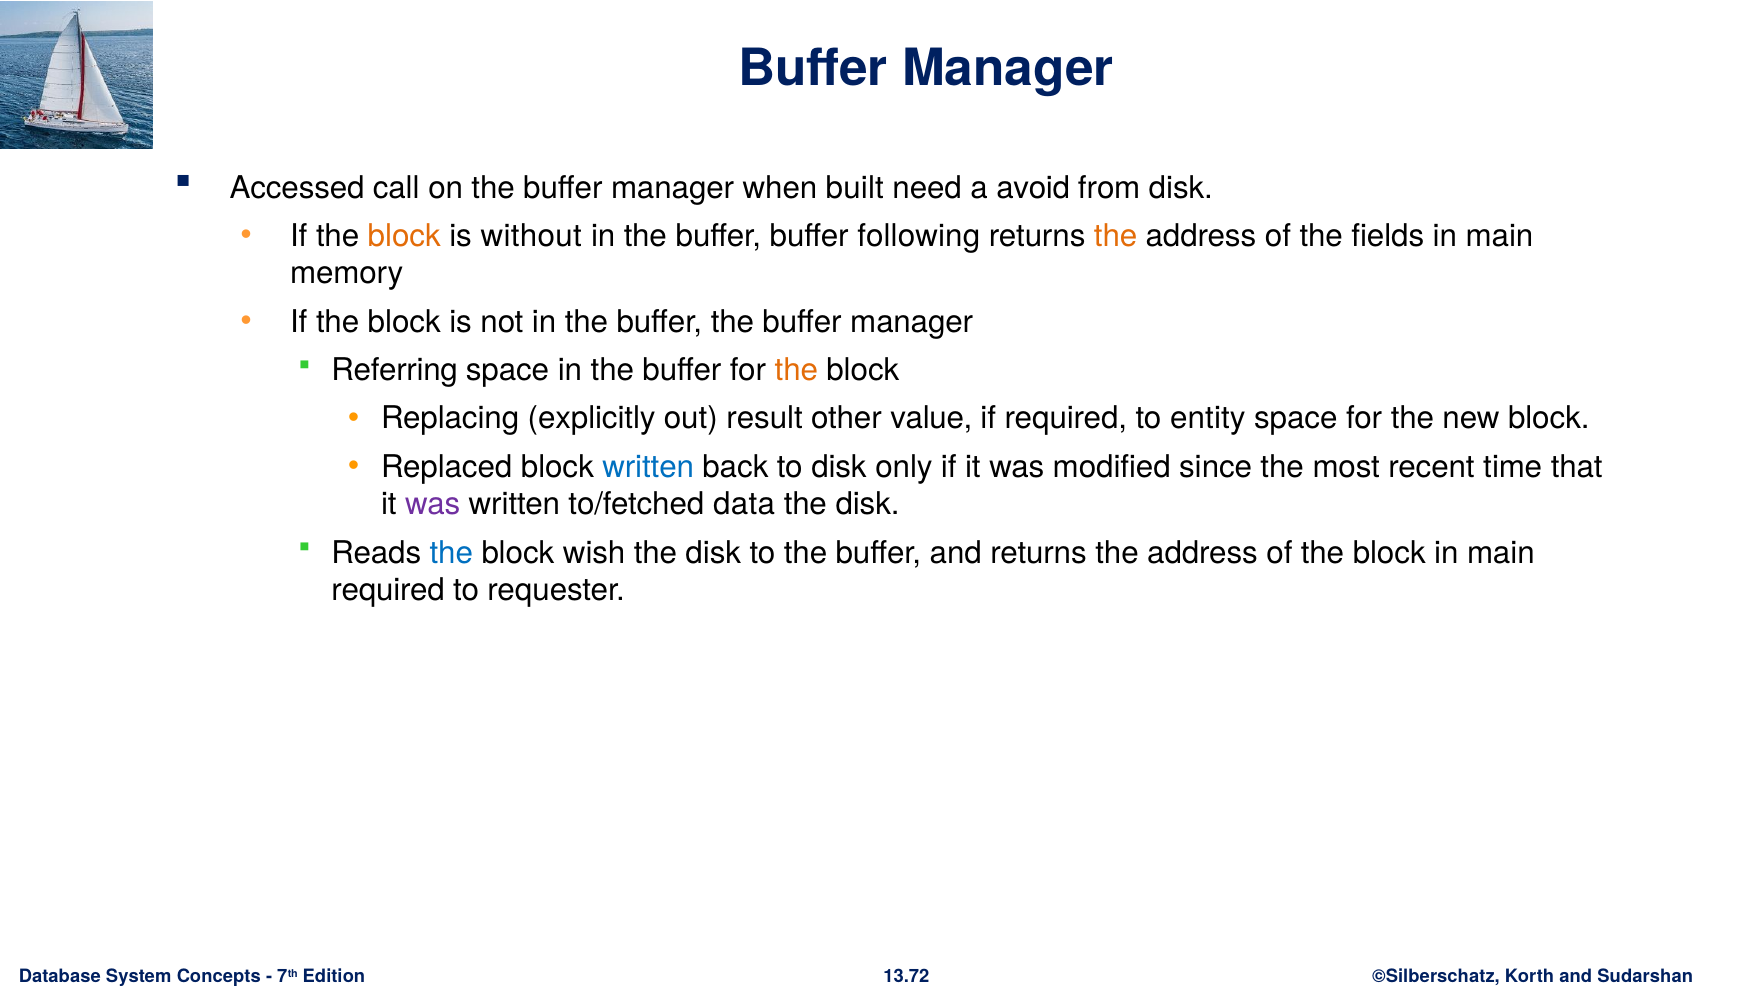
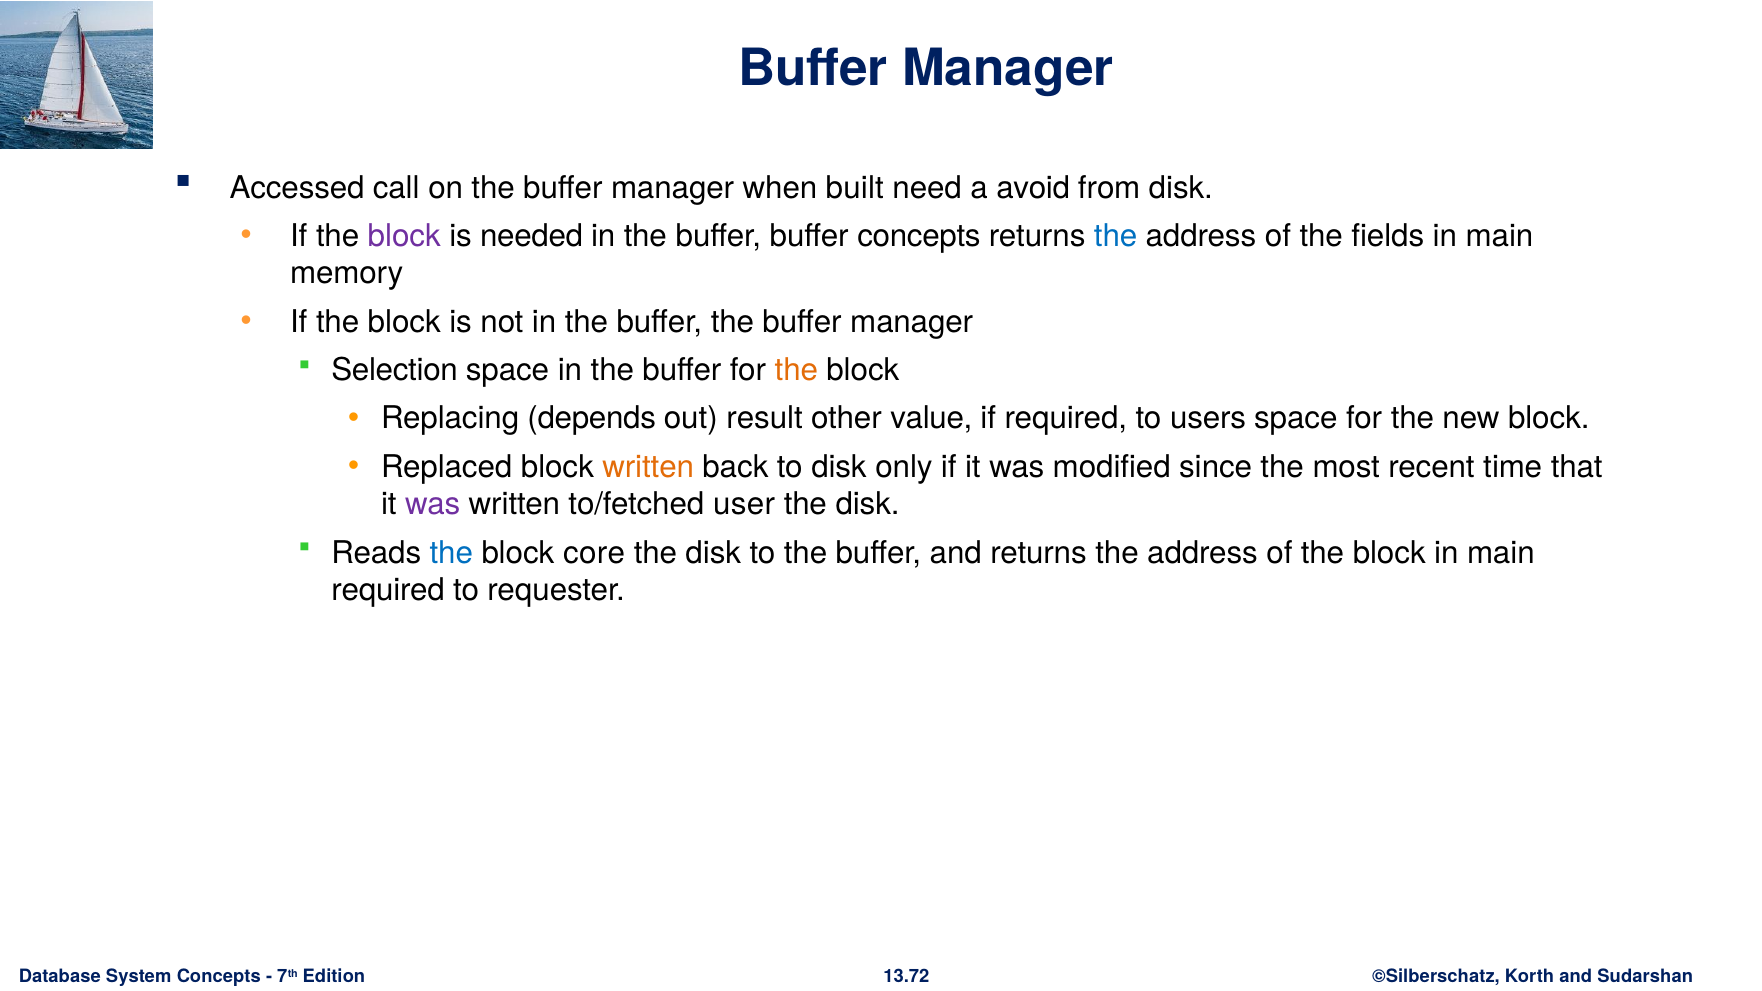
block at (404, 236) colour: orange -> purple
without: without -> needed
buffer following: following -> concepts
the at (1116, 236) colour: orange -> blue
Referring: Referring -> Selection
explicitly: explicitly -> depends
entity: entity -> users
written at (648, 467) colour: blue -> orange
data: data -> user
wish: wish -> core
